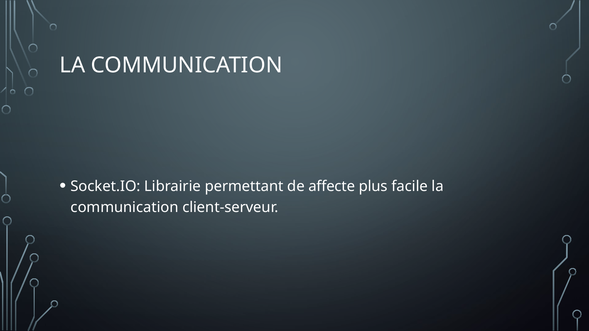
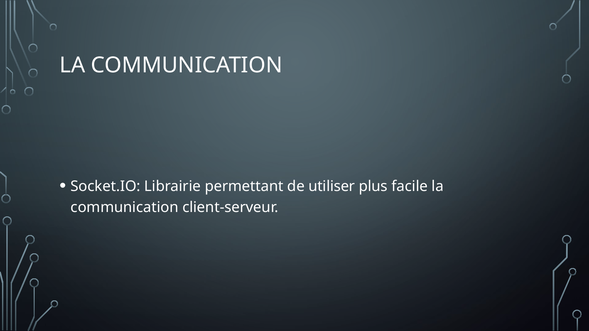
affecte: affecte -> utiliser
